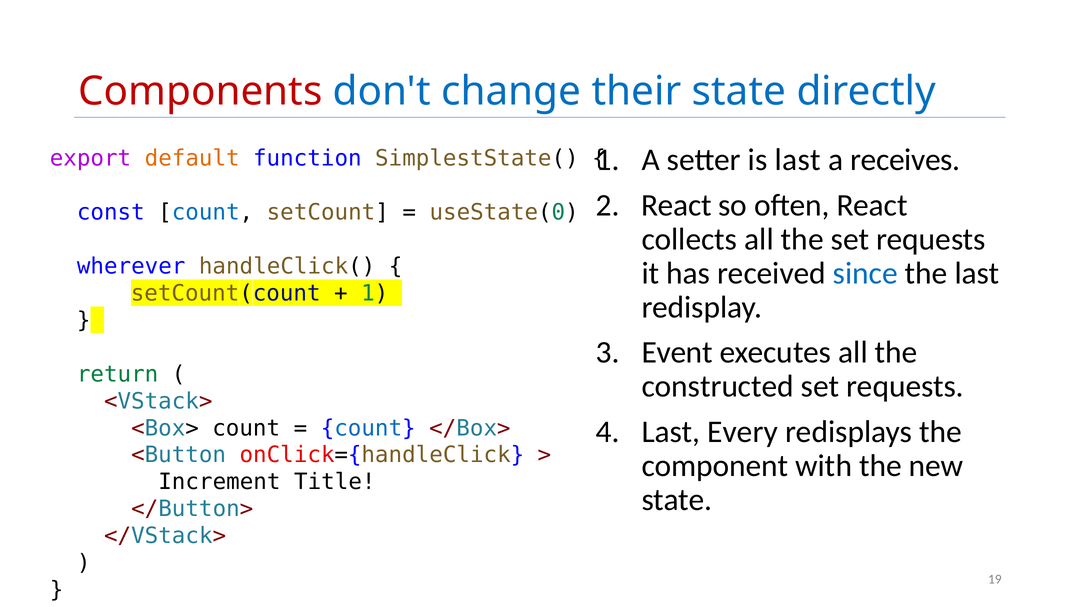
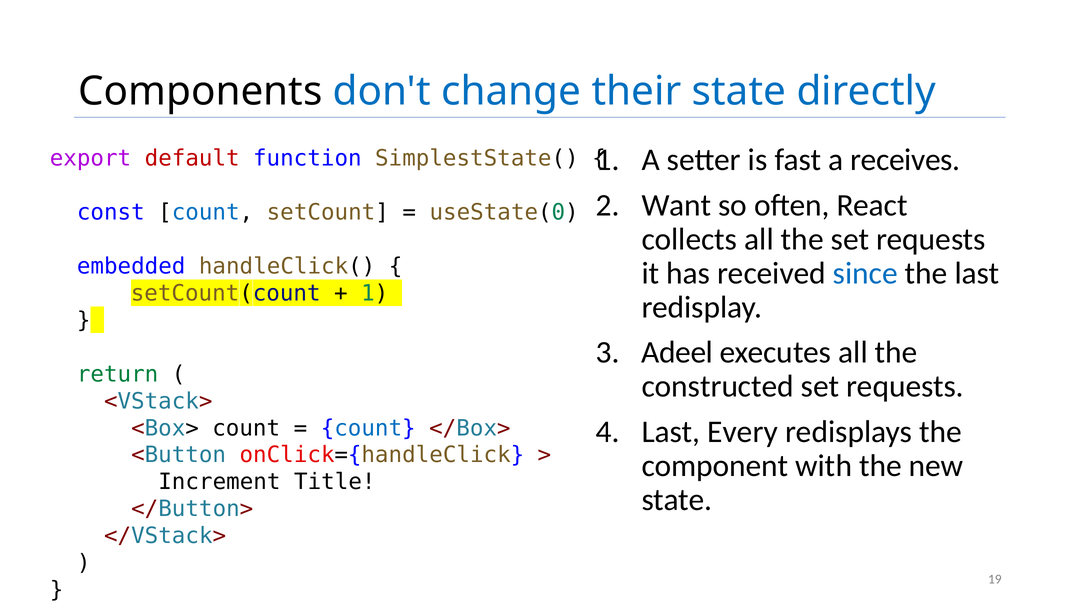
Components colour: red -> black
is last: last -> fast
default colour: orange -> red
React at (676, 205): React -> Want
wherever: wherever -> embedded
Event: Event -> Adeel
